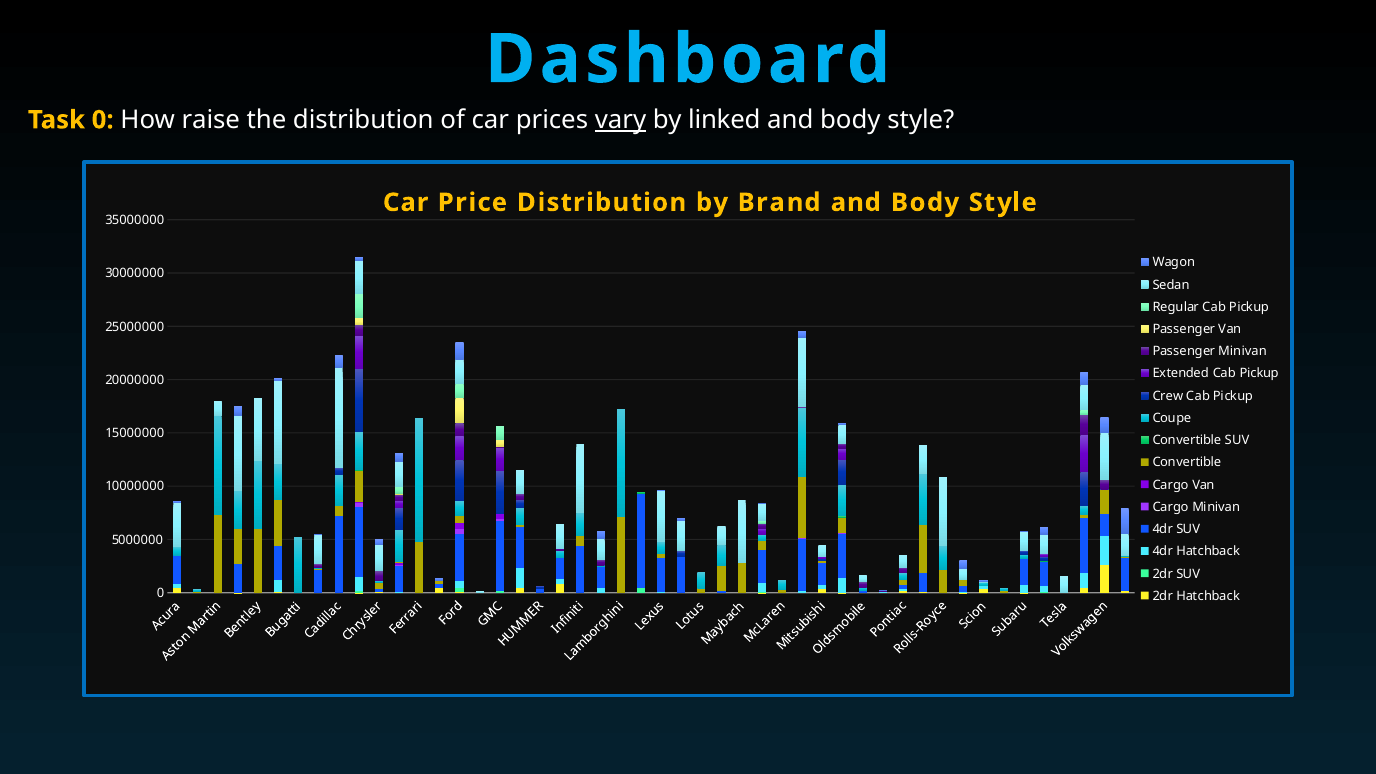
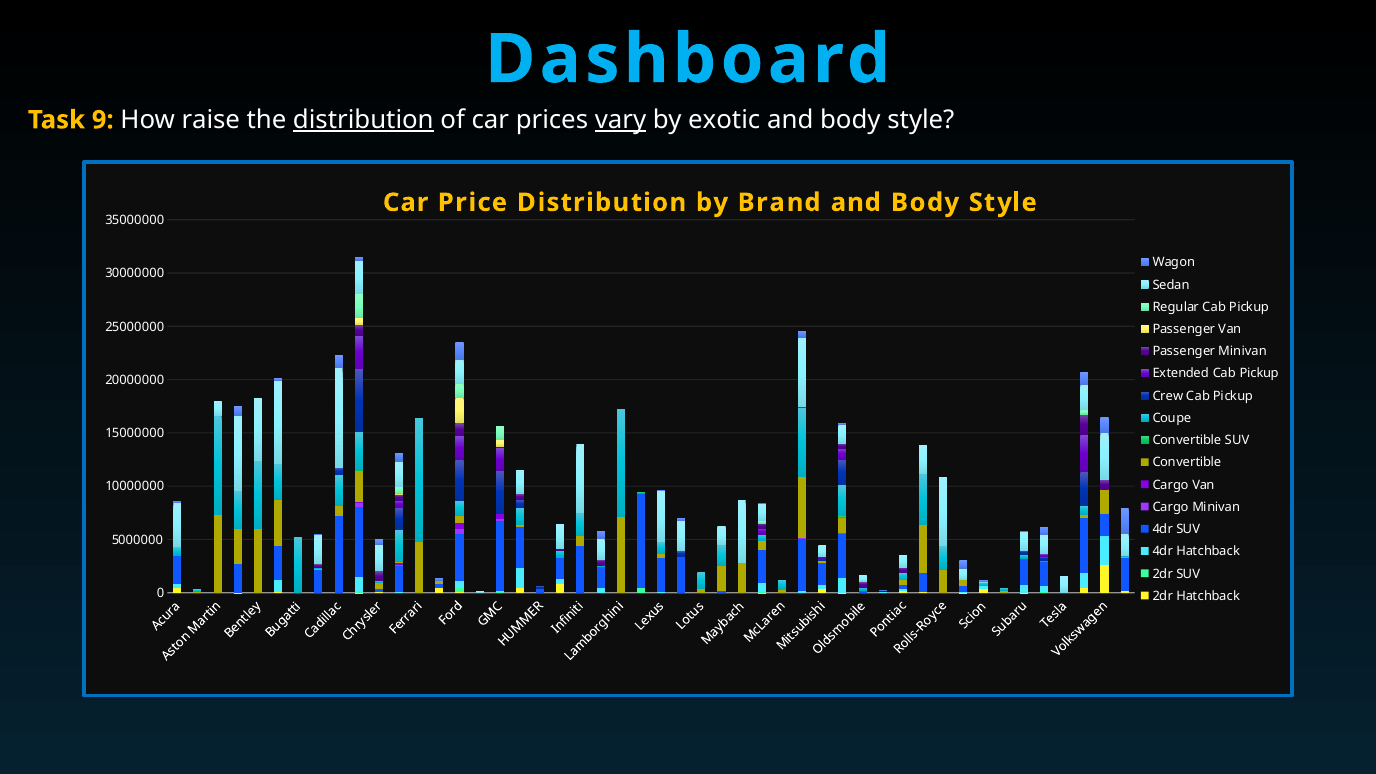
Task 0: 0 -> 9
distribution at (363, 120) underline: none -> present
linked: linked -> exotic
